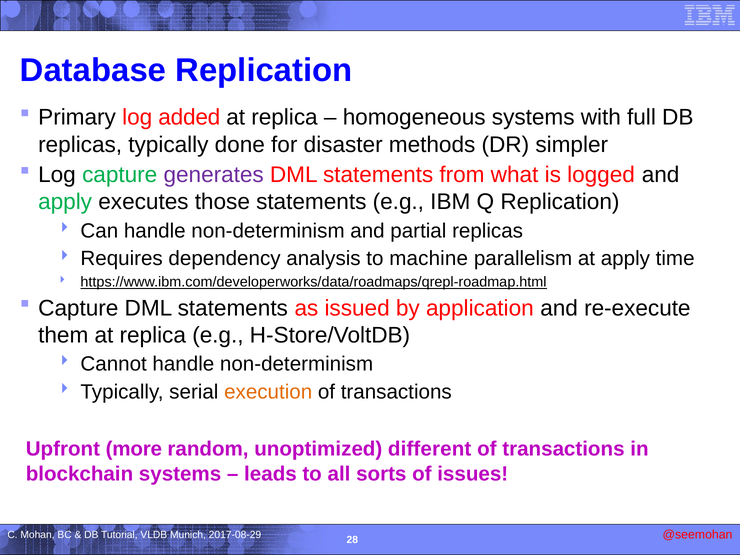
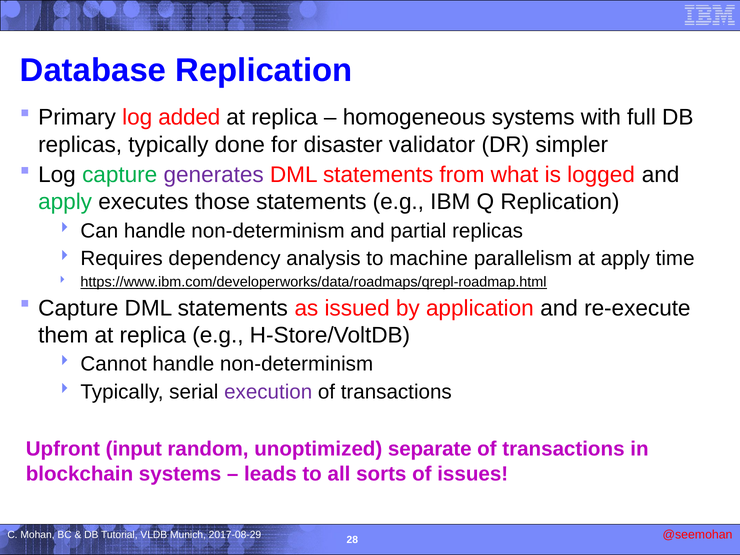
methods: methods -> validator
execution colour: orange -> purple
more: more -> input
different: different -> separate
